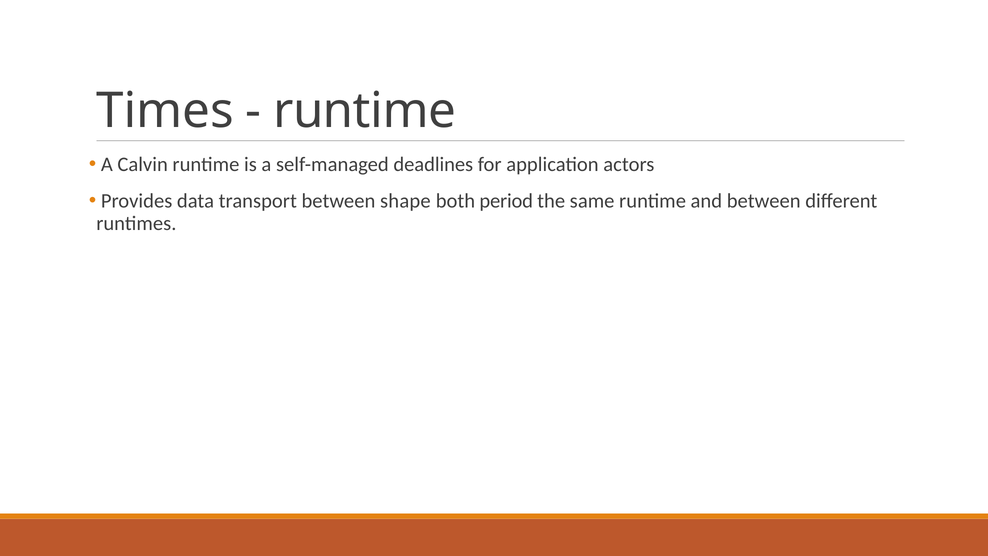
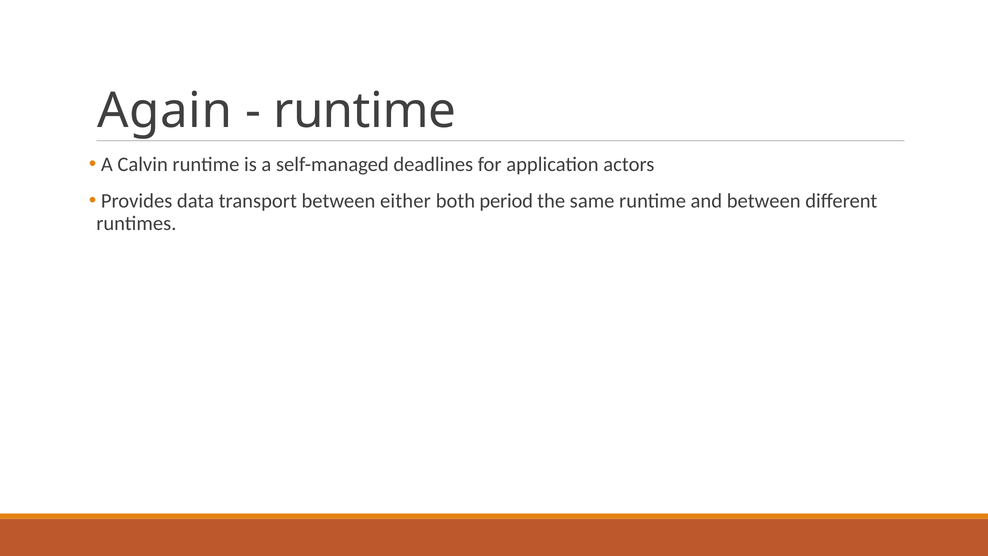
Times: Times -> Again
shape: shape -> either
